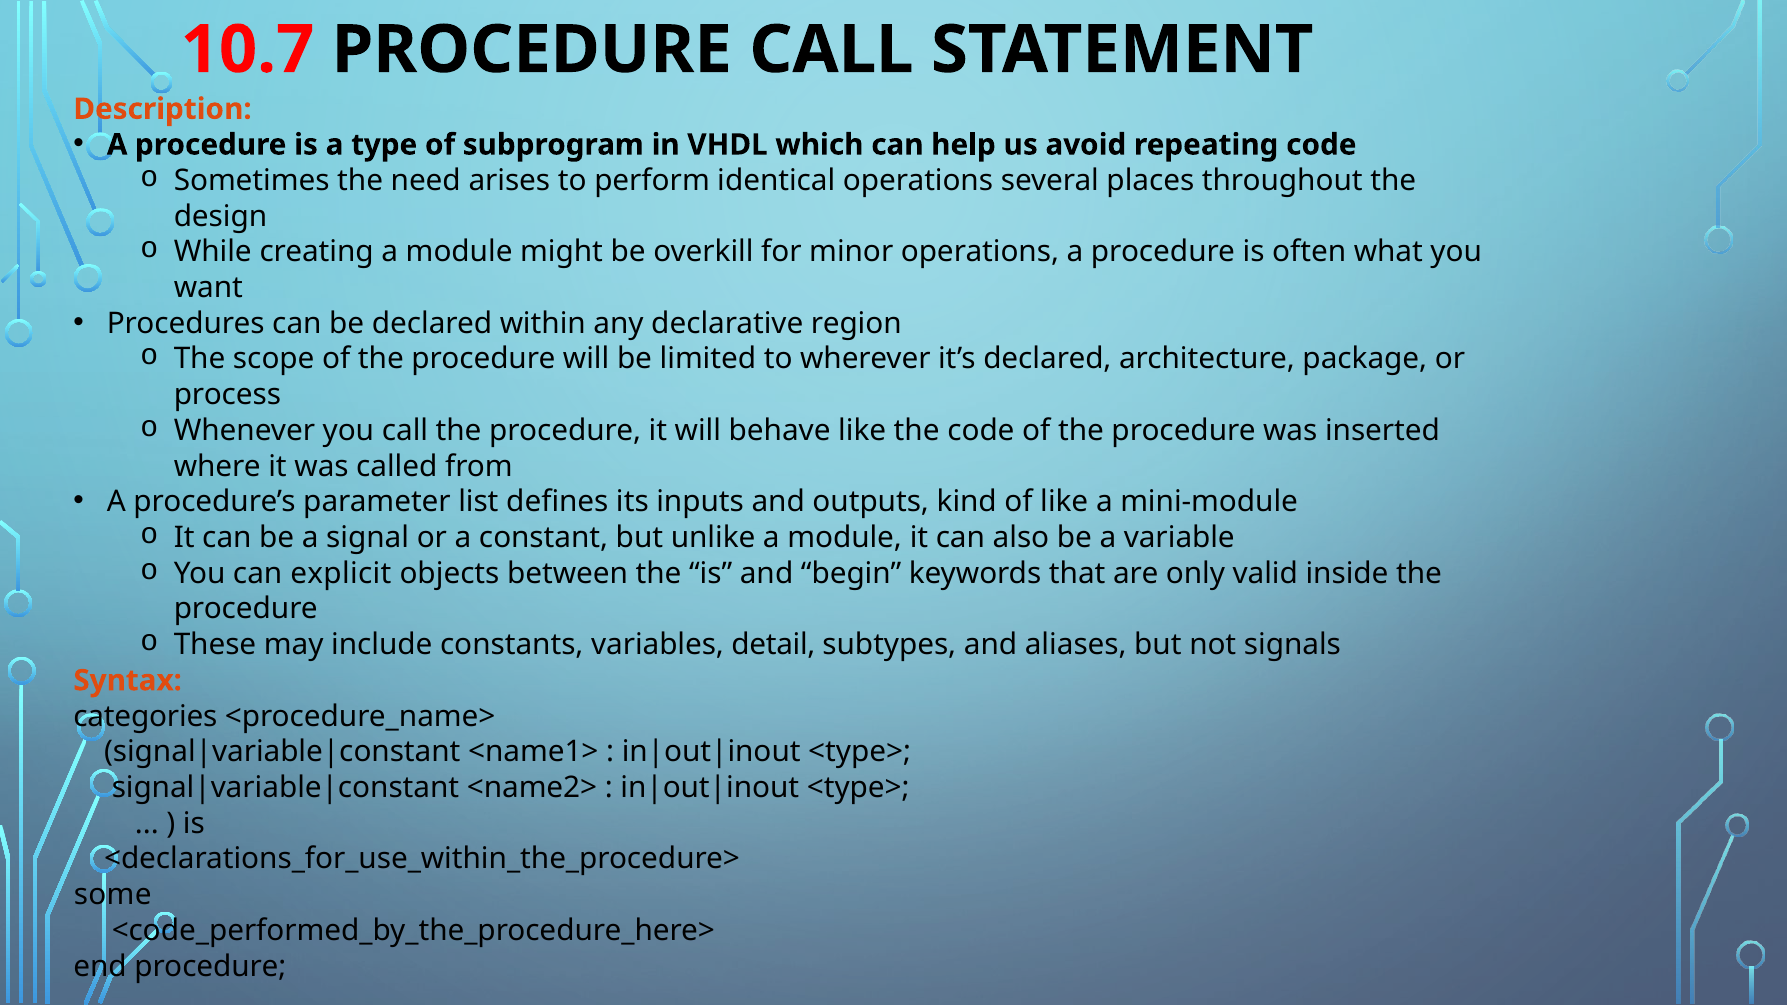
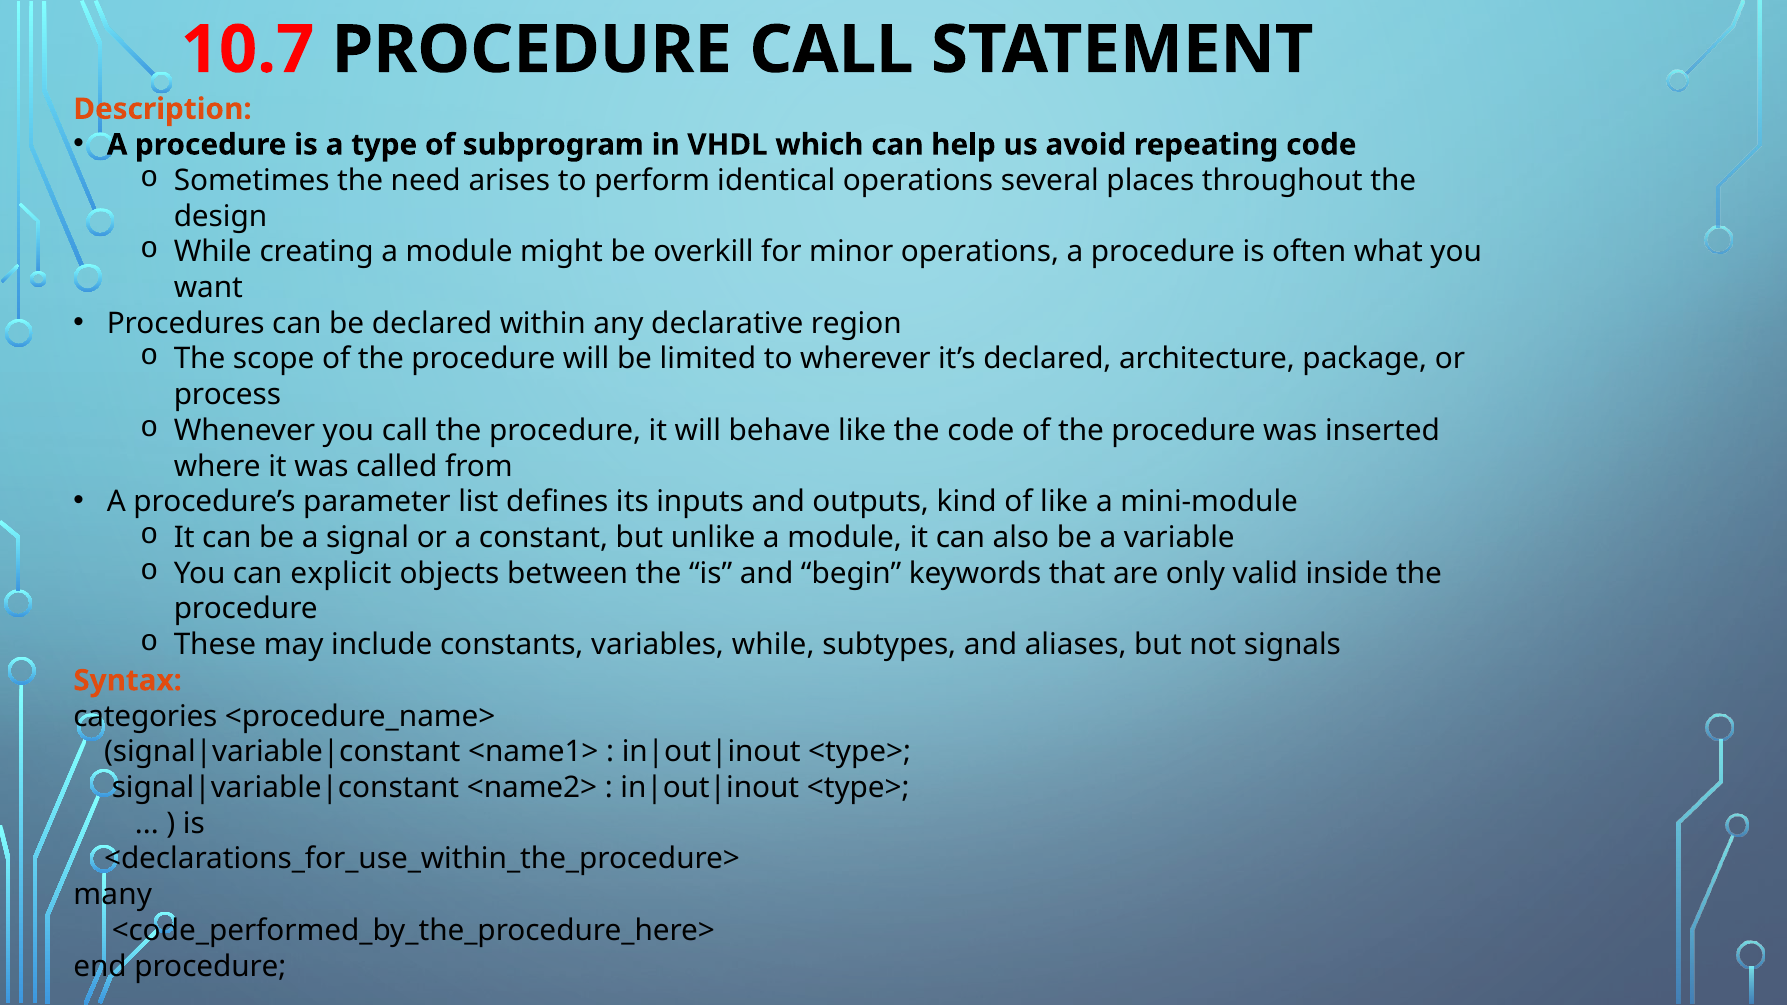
variables detail: detail -> while
some: some -> many
